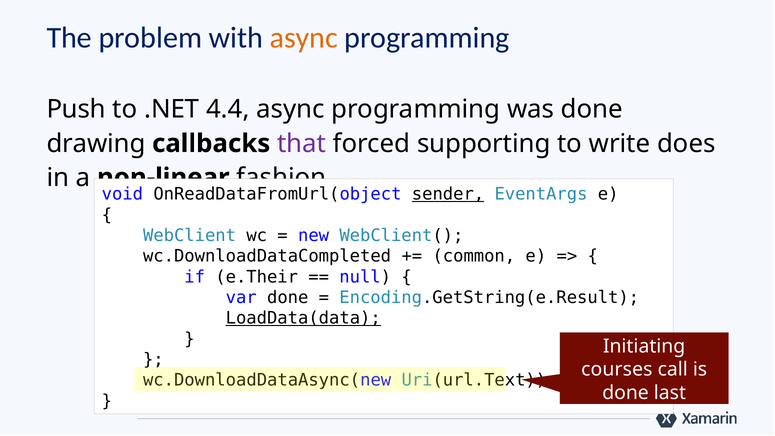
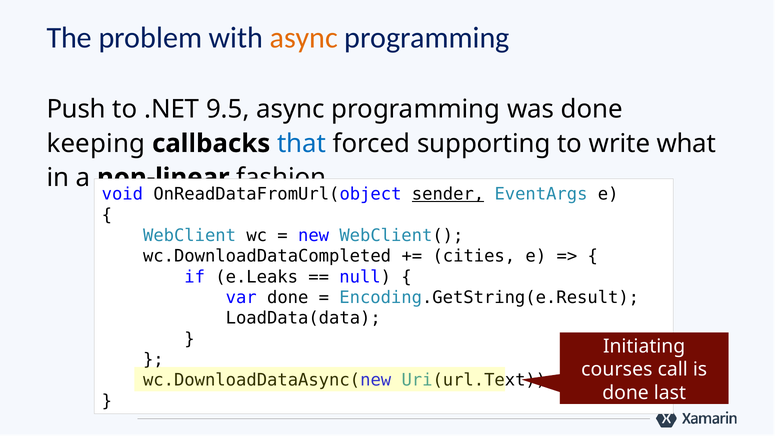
4.4: 4.4 -> 9.5
drawing: drawing -> keeping
that colour: purple -> blue
does: does -> what
common: common -> cities
e.Their: e.Their -> e.Leaks
LoadData(data underline: present -> none
